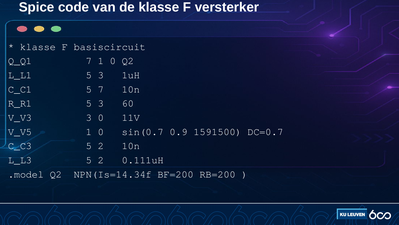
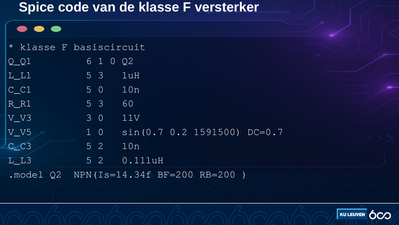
Q_Q1 7: 7 -> 6
5 7: 7 -> 0
0.9: 0.9 -> 0.2
